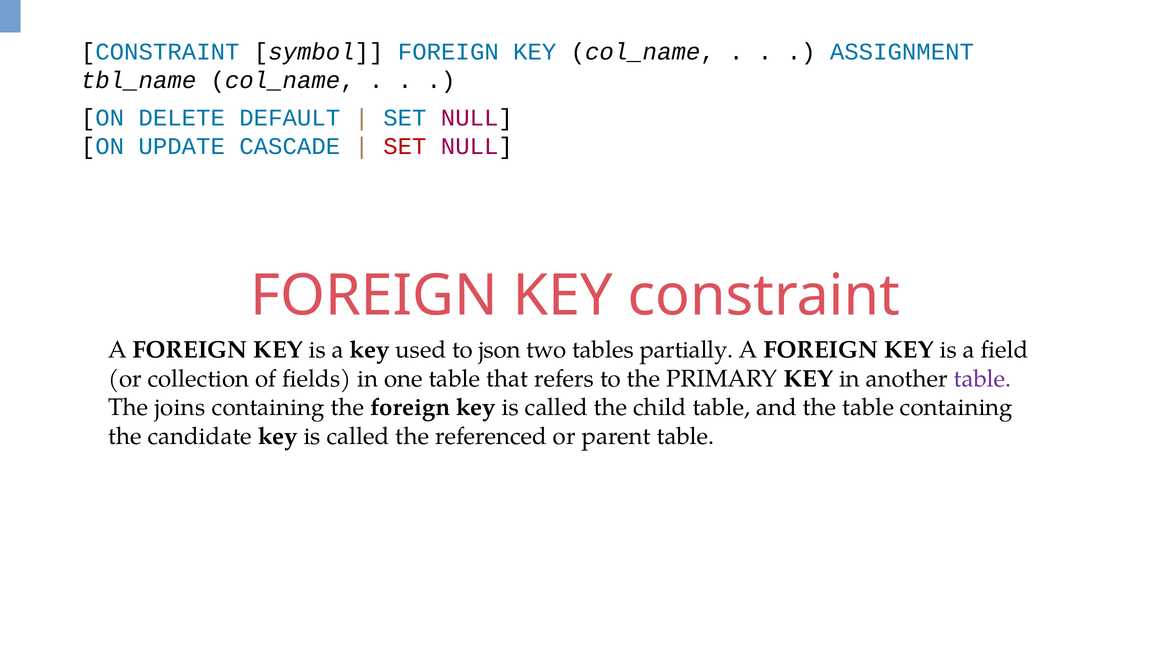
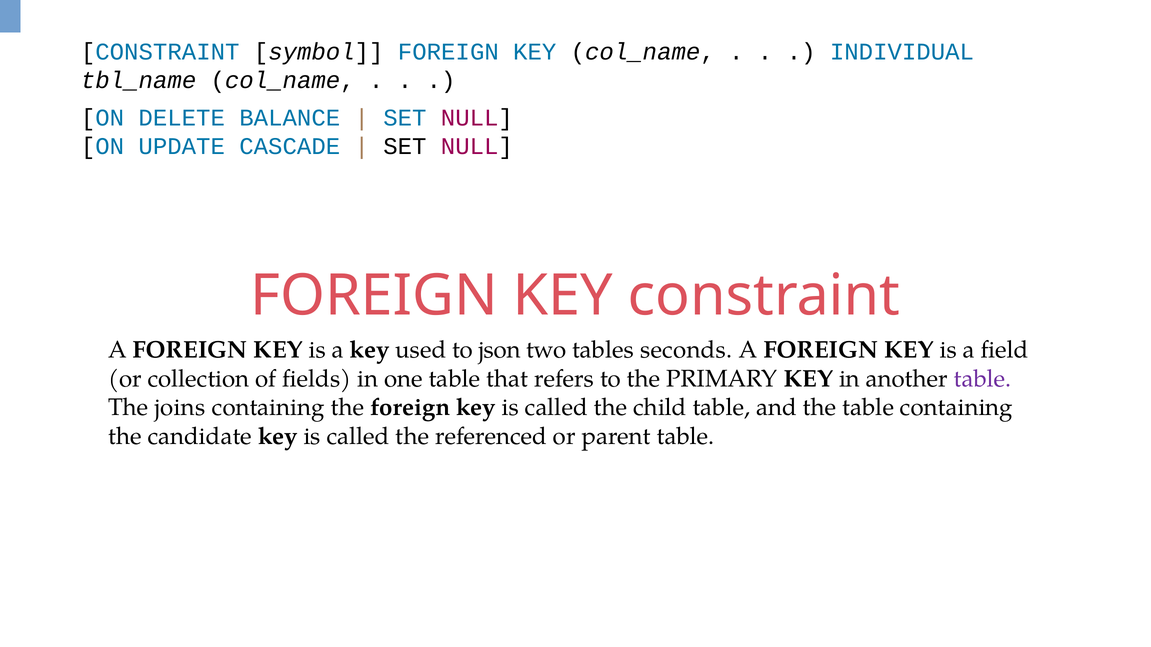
ASSIGNMENT: ASSIGNMENT -> INDIVIDUAL
DEFAULT: DEFAULT -> BALANCE
SET at (405, 147) colour: red -> black
partially: partially -> seconds
